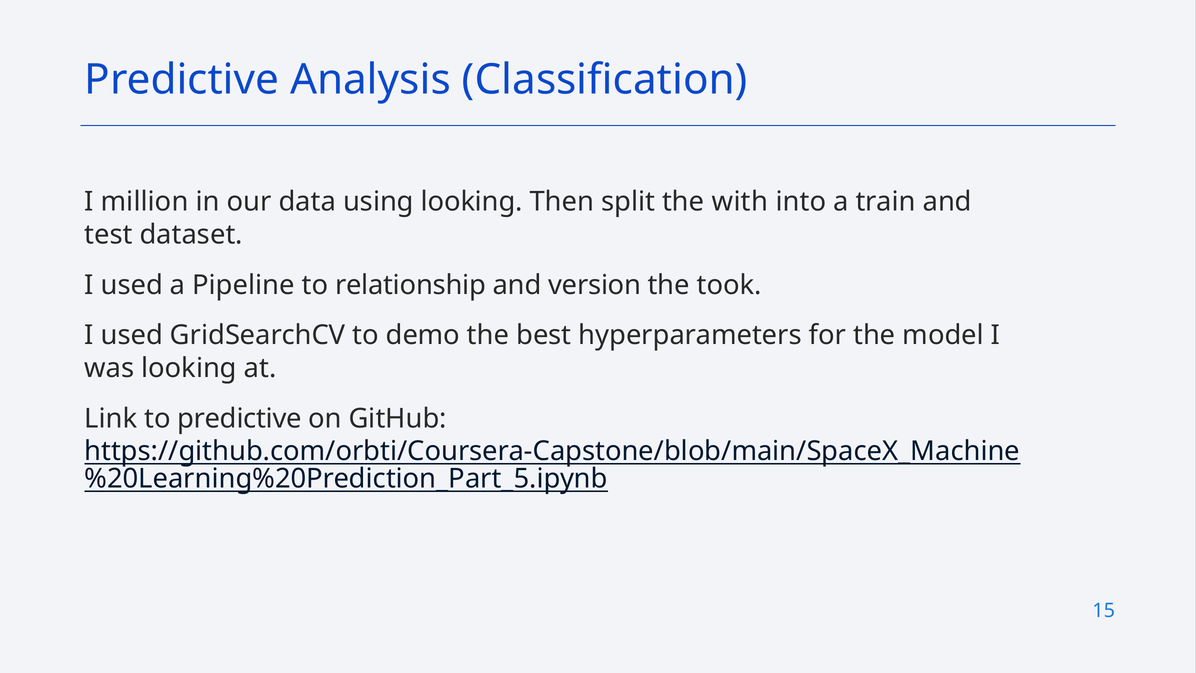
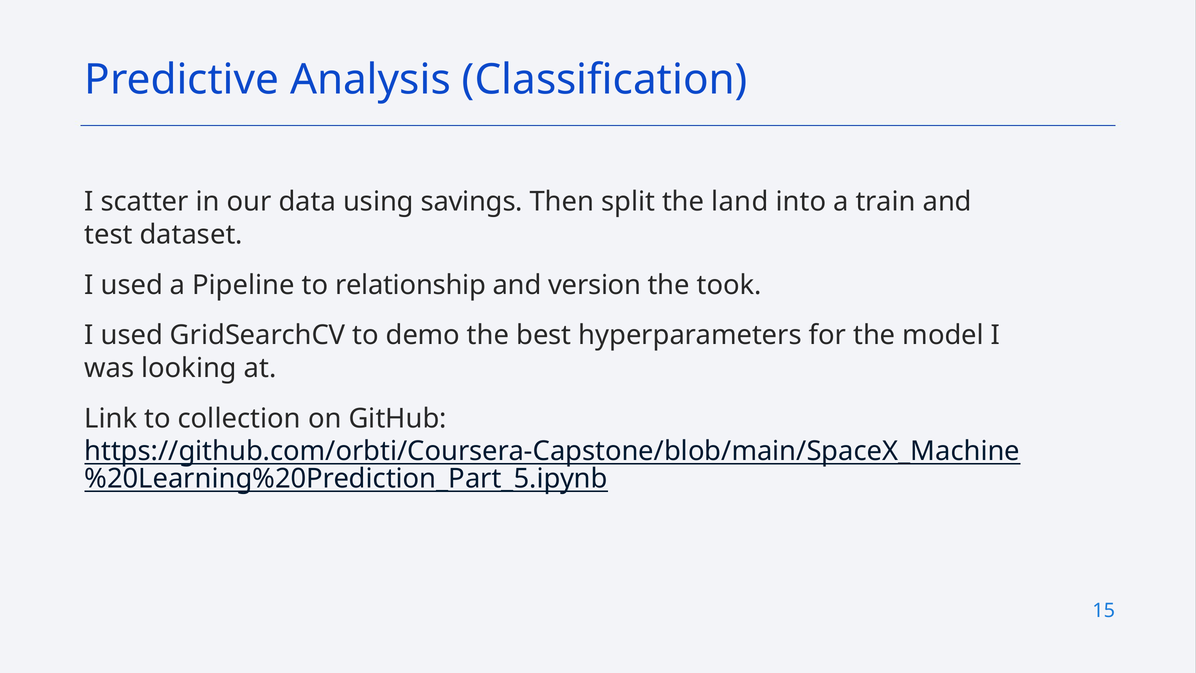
million: million -> scatter
using looking: looking -> savings
with: with -> land
to predictive: predictive -> collection
